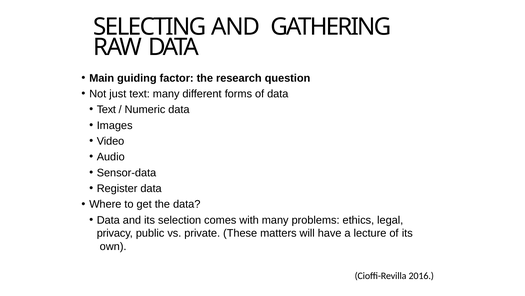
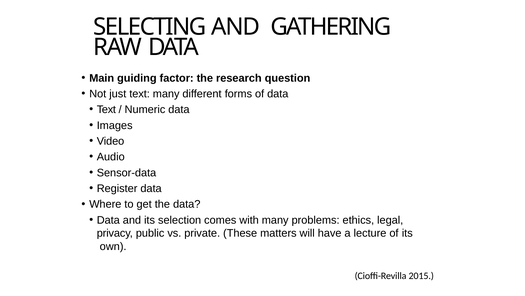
2016: 2016 -> 2015
